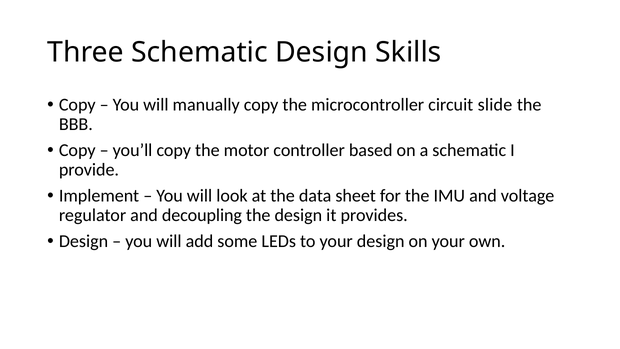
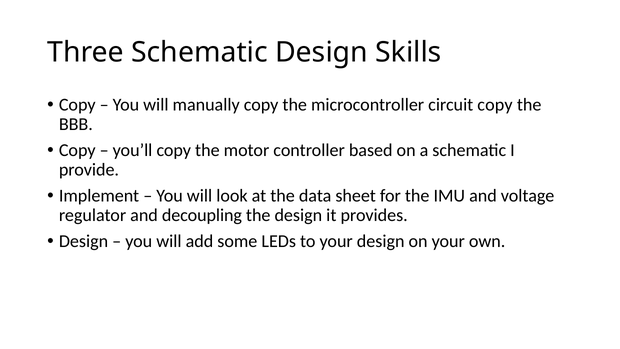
circuit slide: slide -> copy
